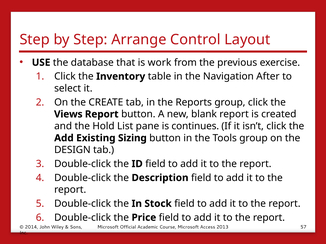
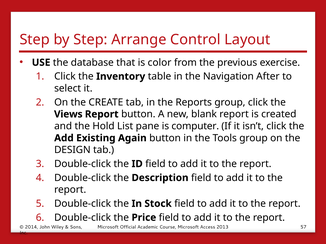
work: work -> color
continues: continues -> computer
Sizing: Sizing -> Again
